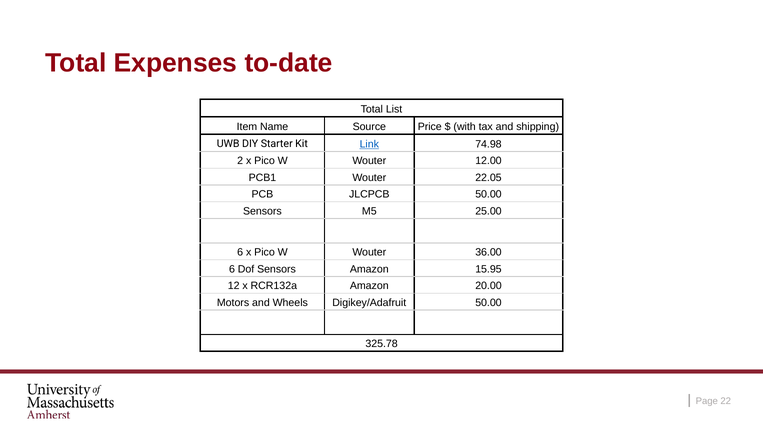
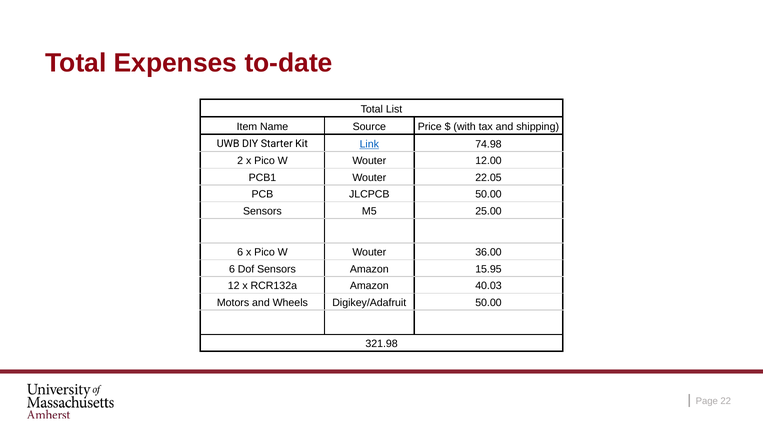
20.00: 20.00 -> 40.03
325.78: 325.78 -> 321.98
